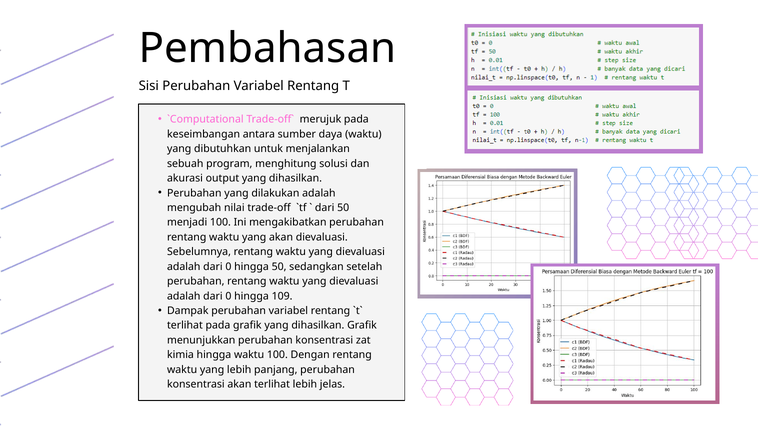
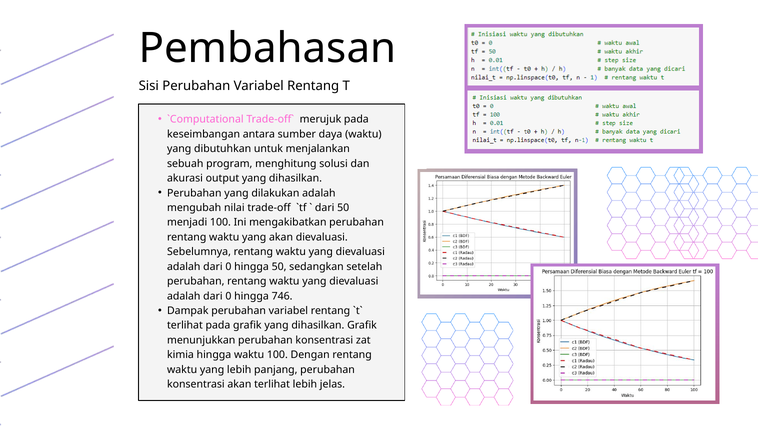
109: 109 -> 746
